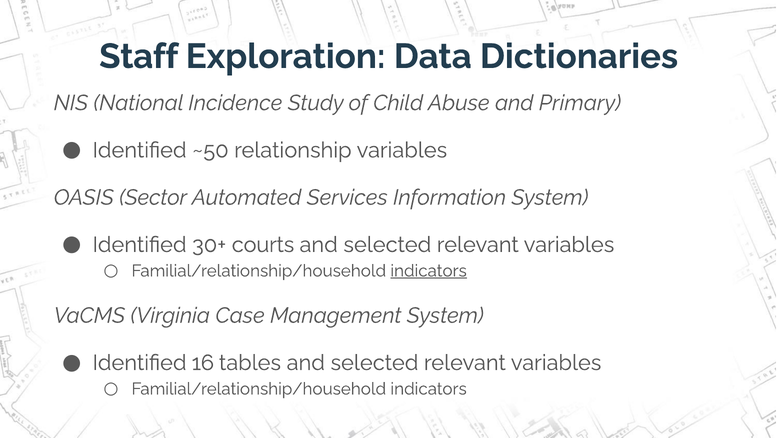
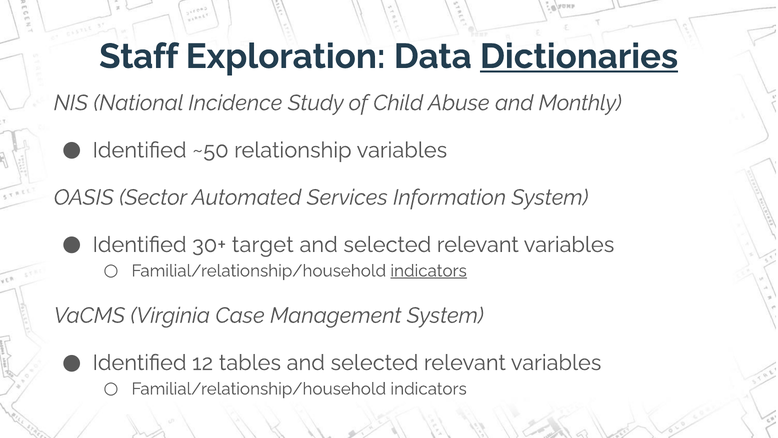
Dictionaries underline: none -> present
Primary: Primary -> Monthly
courts: courts -> target
16: 16 -> 12
